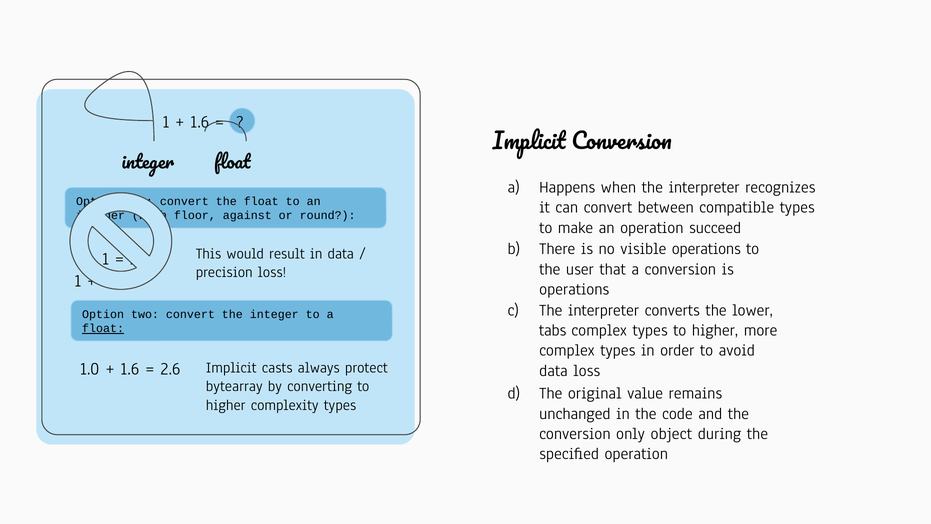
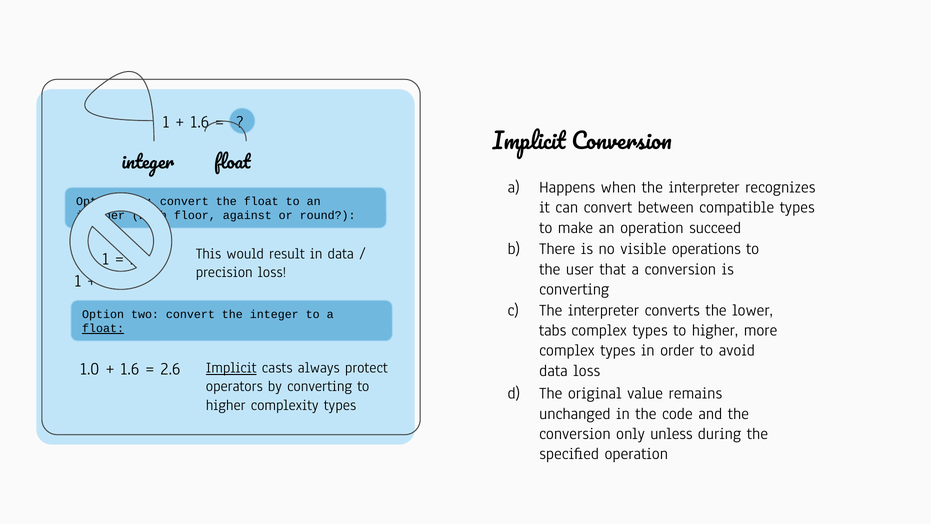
operations at (574, 289): operations -> converting
Implicit at (231, 368) underline: none -> present
bytearray: bytearray -> operators
object: object -> unless
